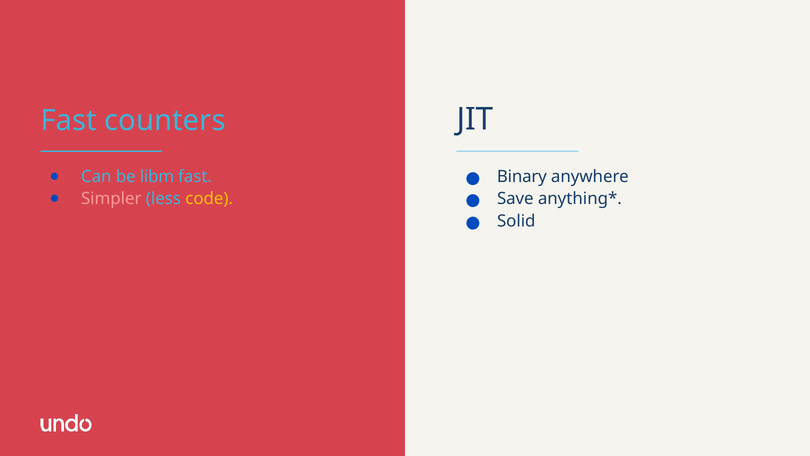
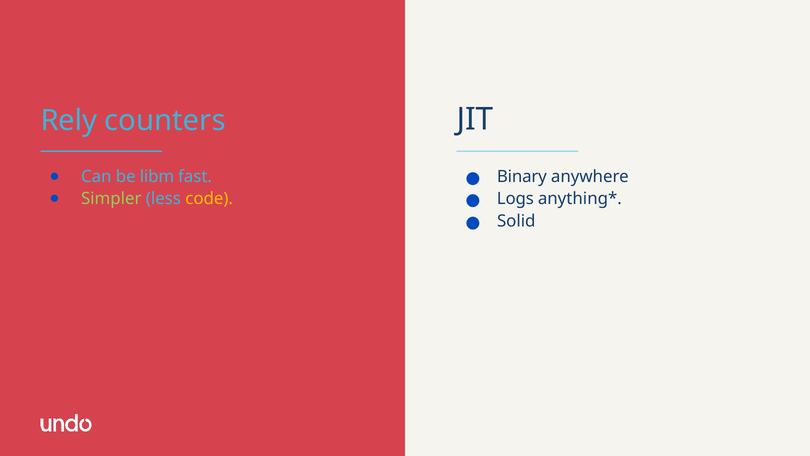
Fast at (69, 121): Fast -> Rely
Simpler colour: pink -> light green
Save: Save -> Logs
